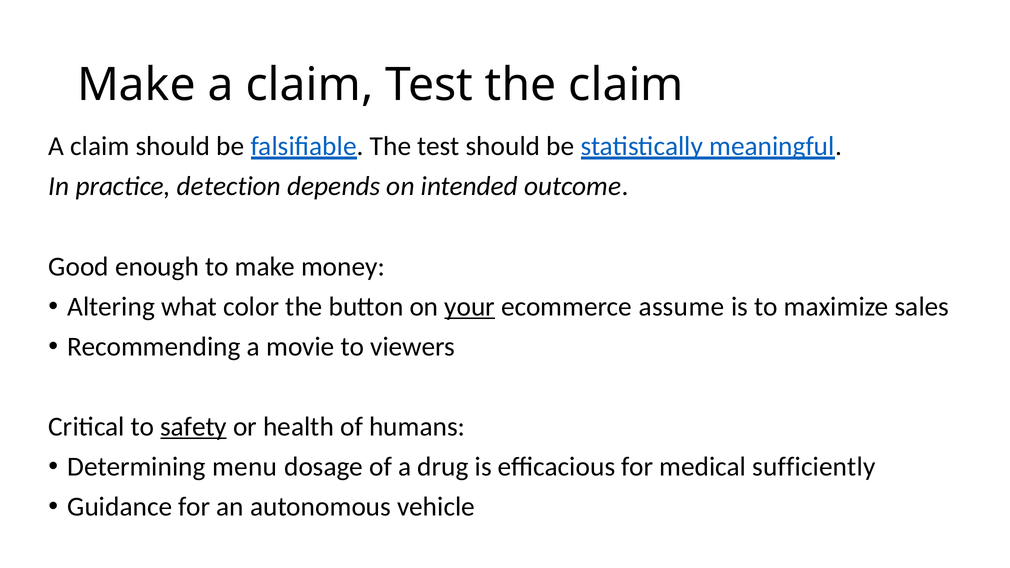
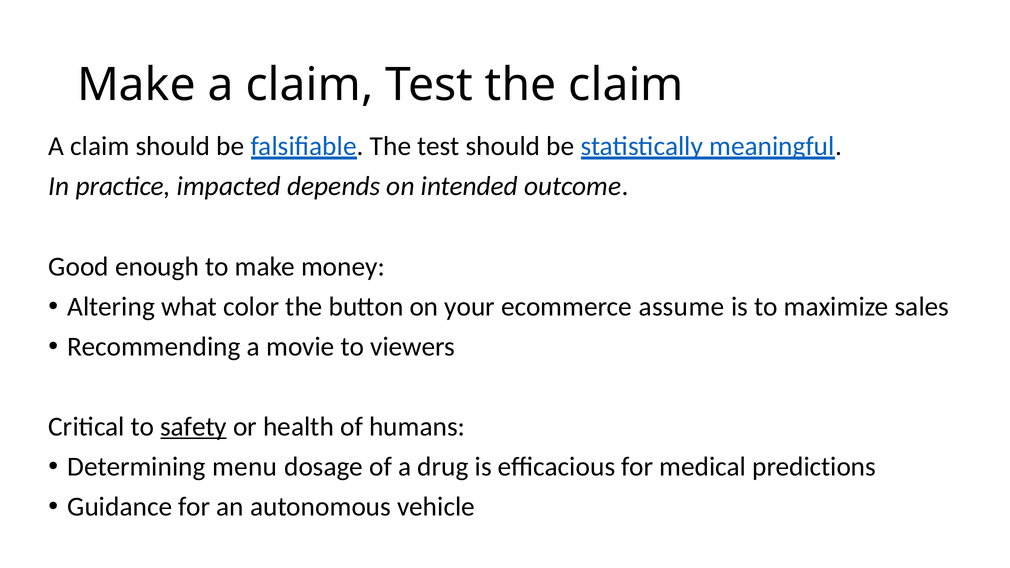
detection: detection -> impacted
your underline: present -> none
sufficiently: sufficiently -> predictions
